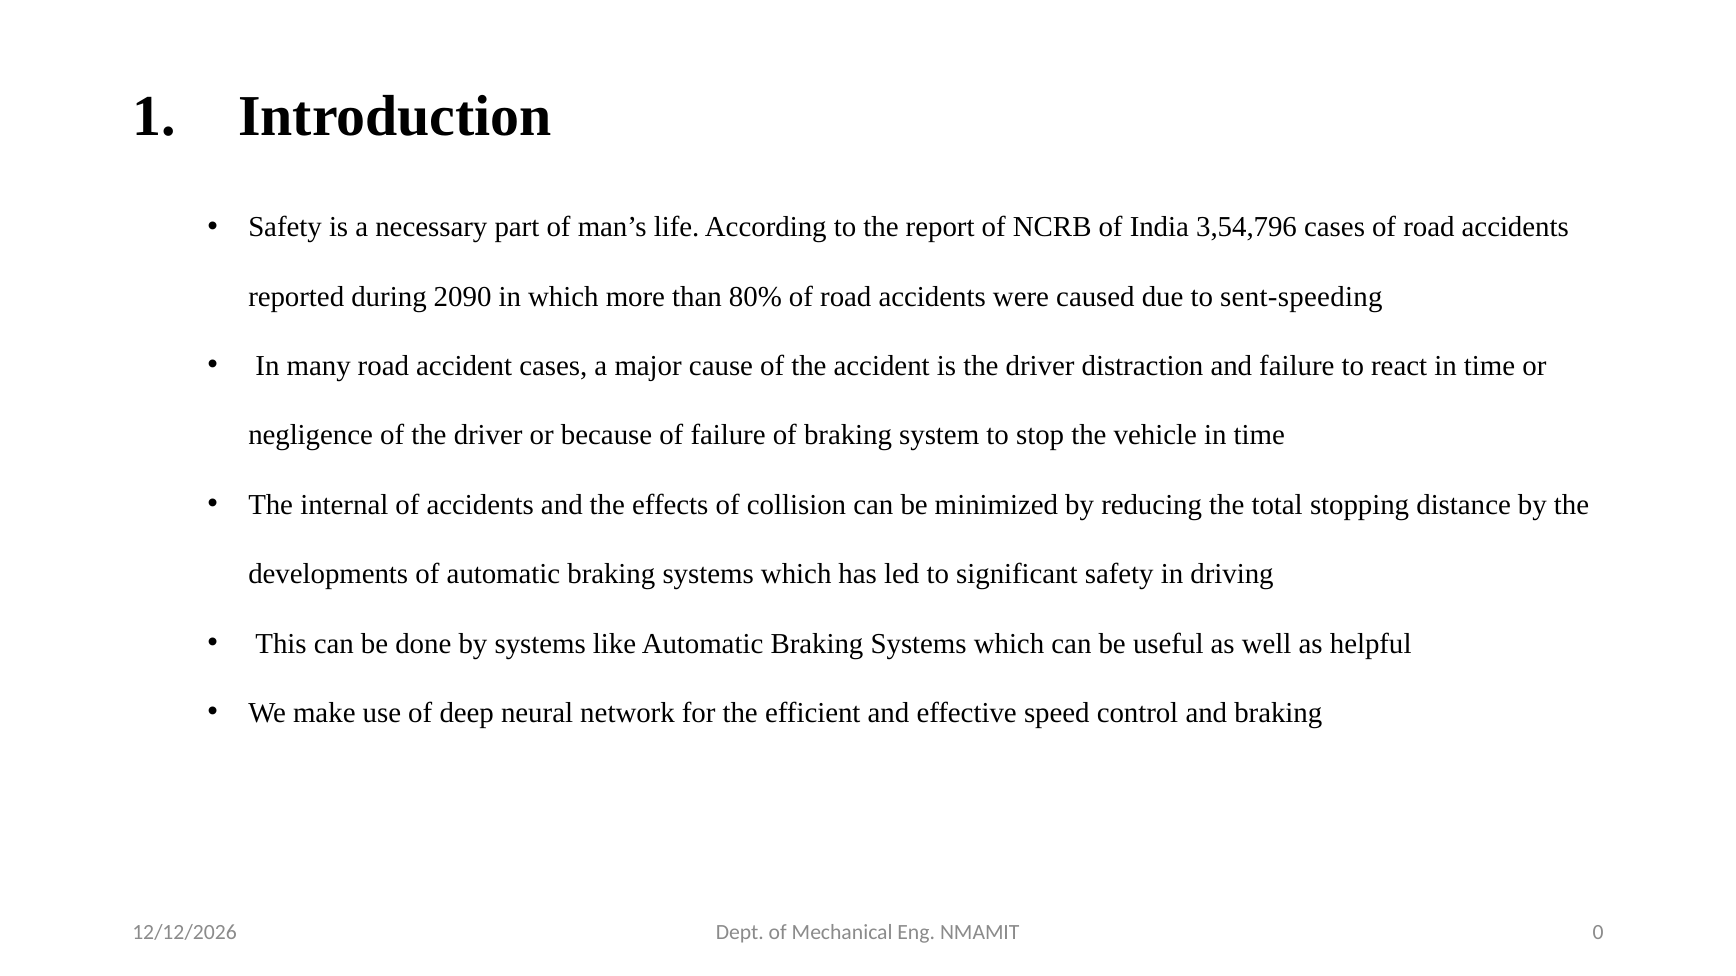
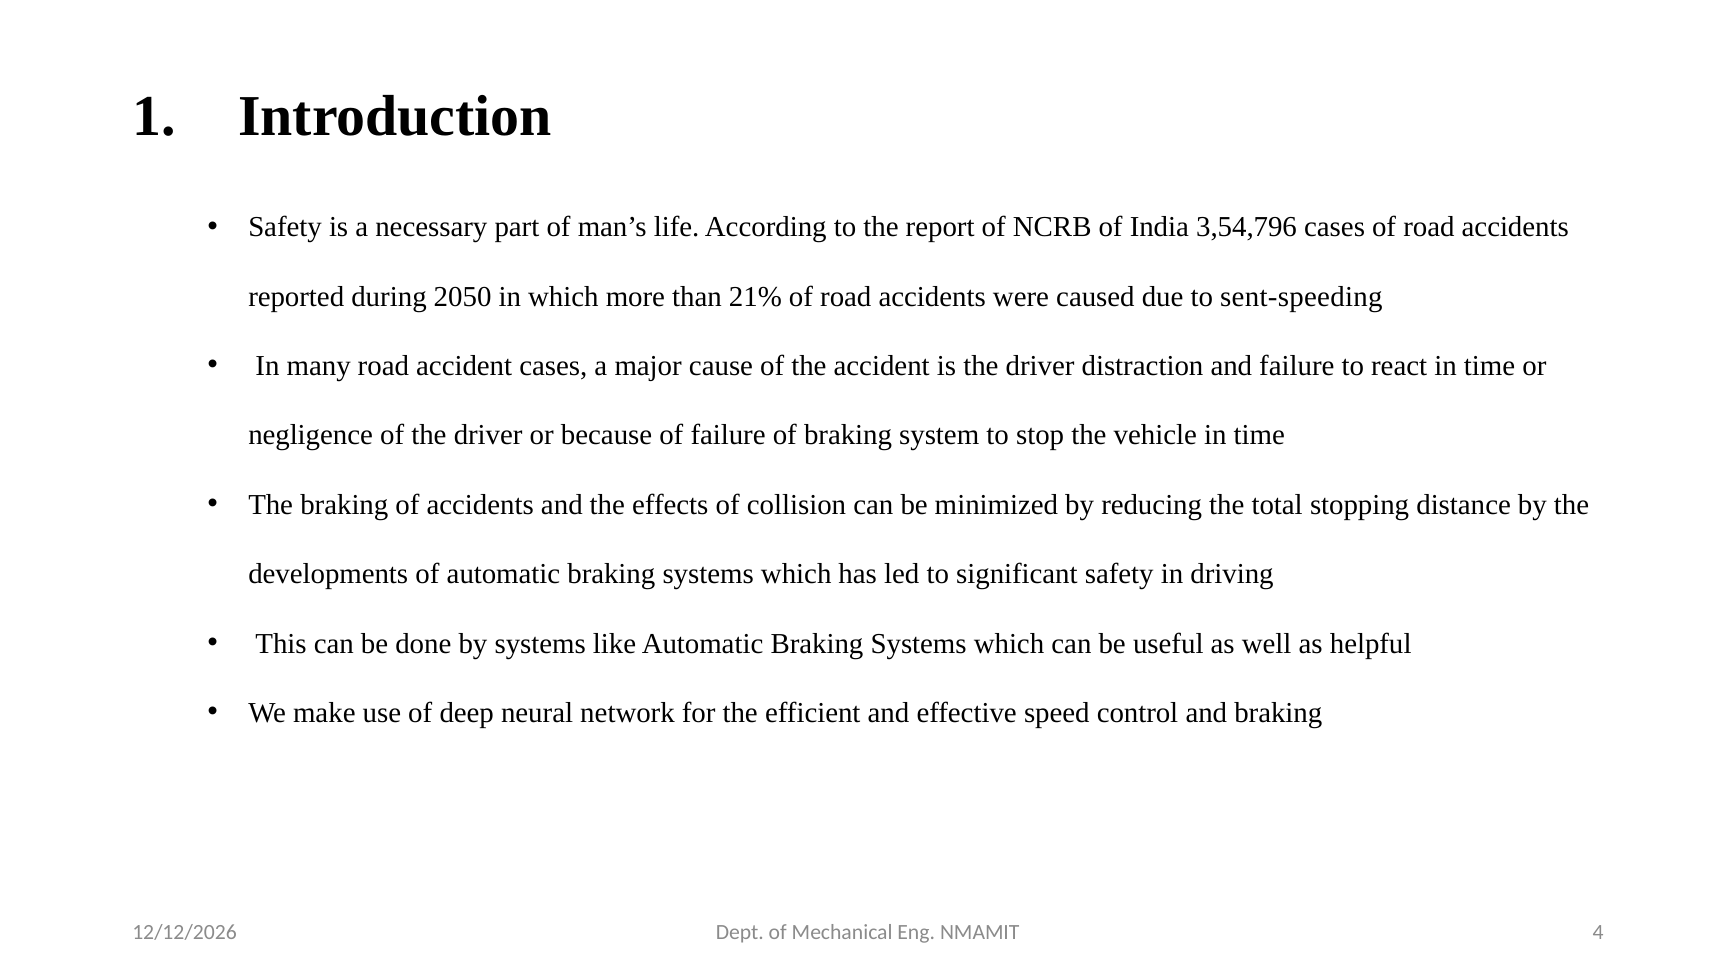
2090: 2090 -> 2050
80%: 80% -> 21%
The internal: internal -> braking
0: 0 -> 4
